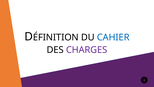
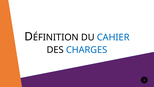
CHARGES colour: purple -> blue
